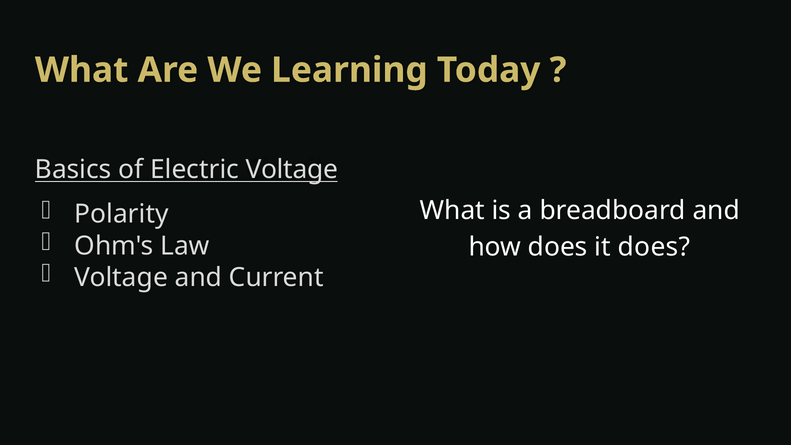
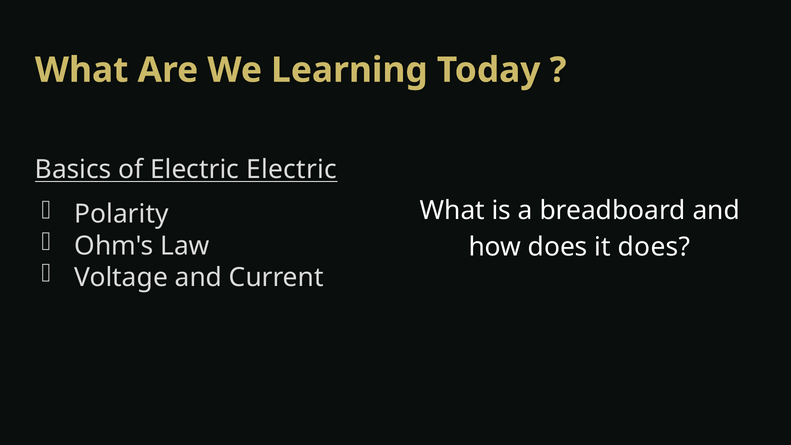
Electric Voltage: Voltage -> Electric
